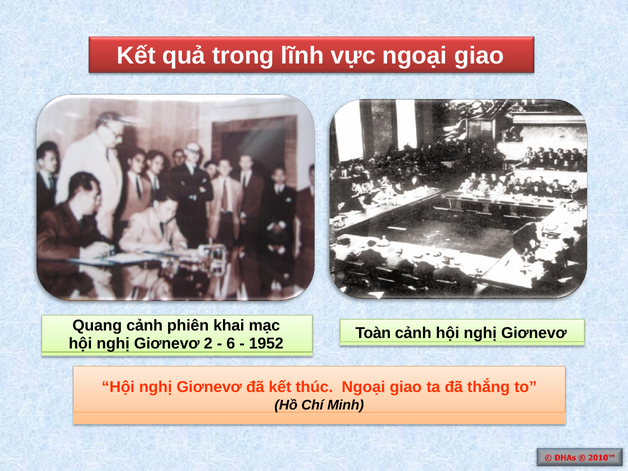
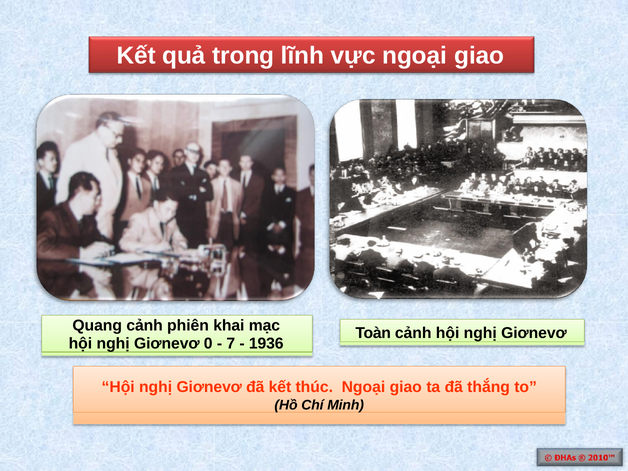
2: 2 -> 0
6: 6 -> 7
1952: 1952 -> 1936
